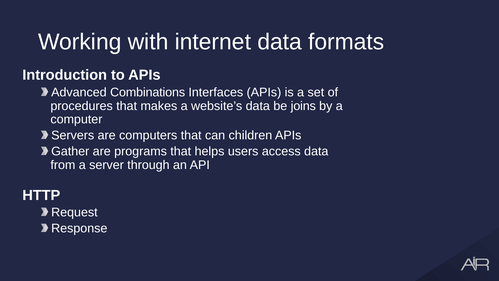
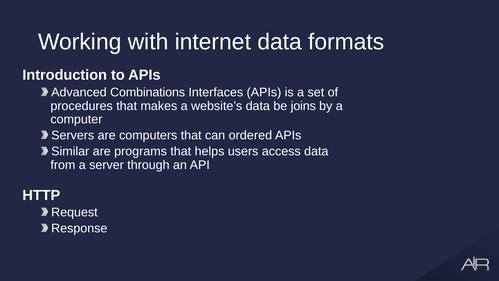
children: children -> ordered
Gather: Gather -> Similar
